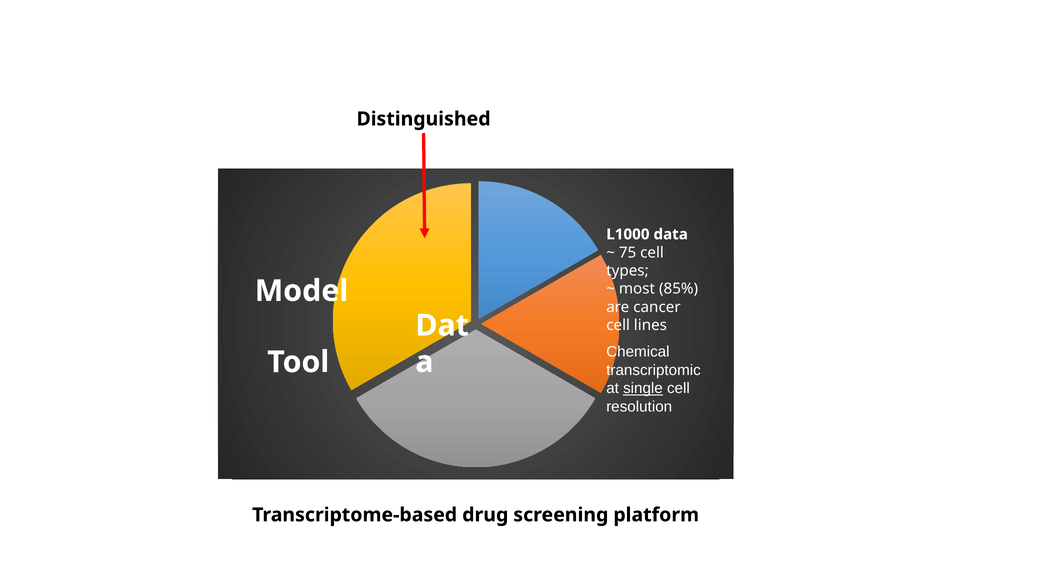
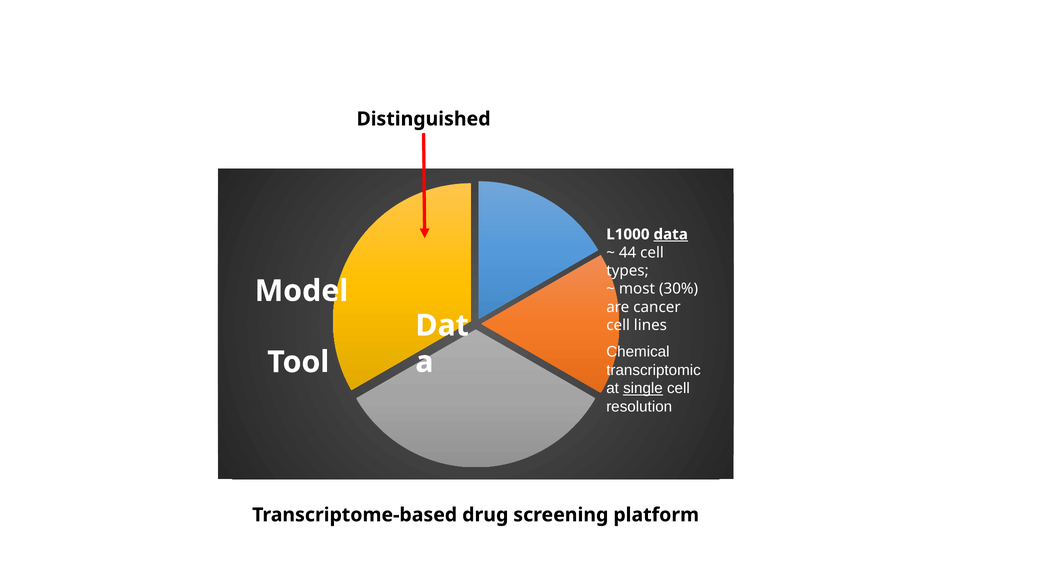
data at (671, 235) underline: none -> present
75: 75 -> 44
85%: 85% -> 30%
